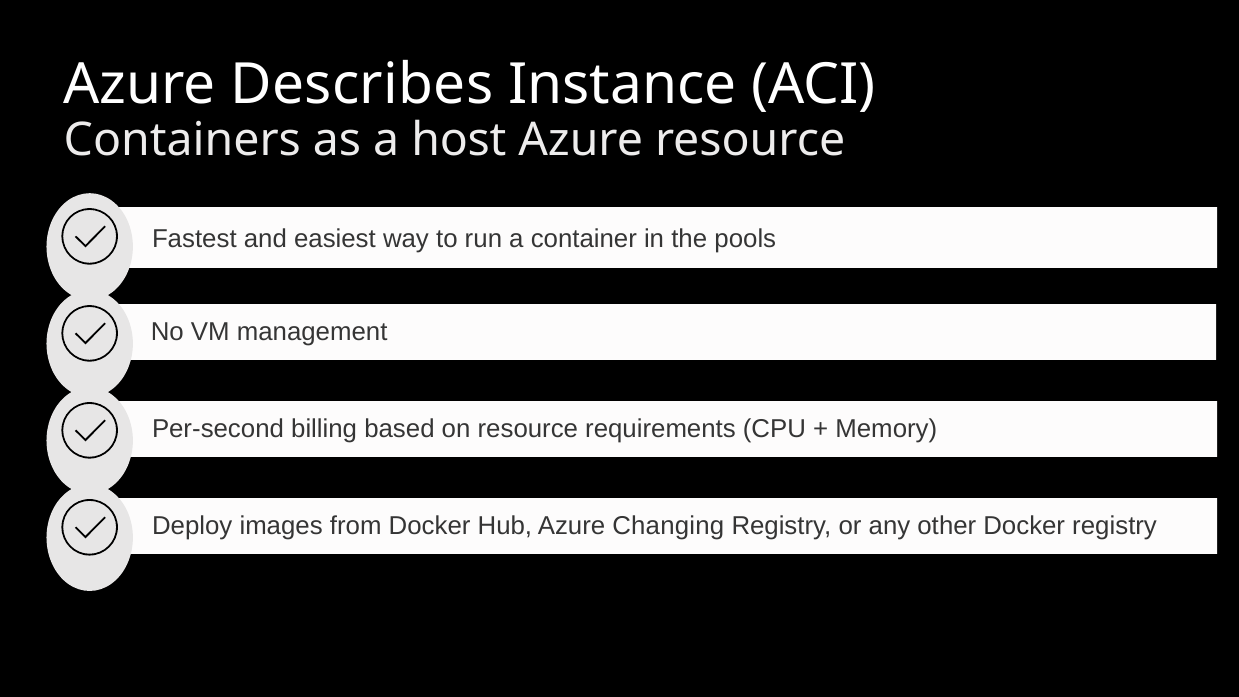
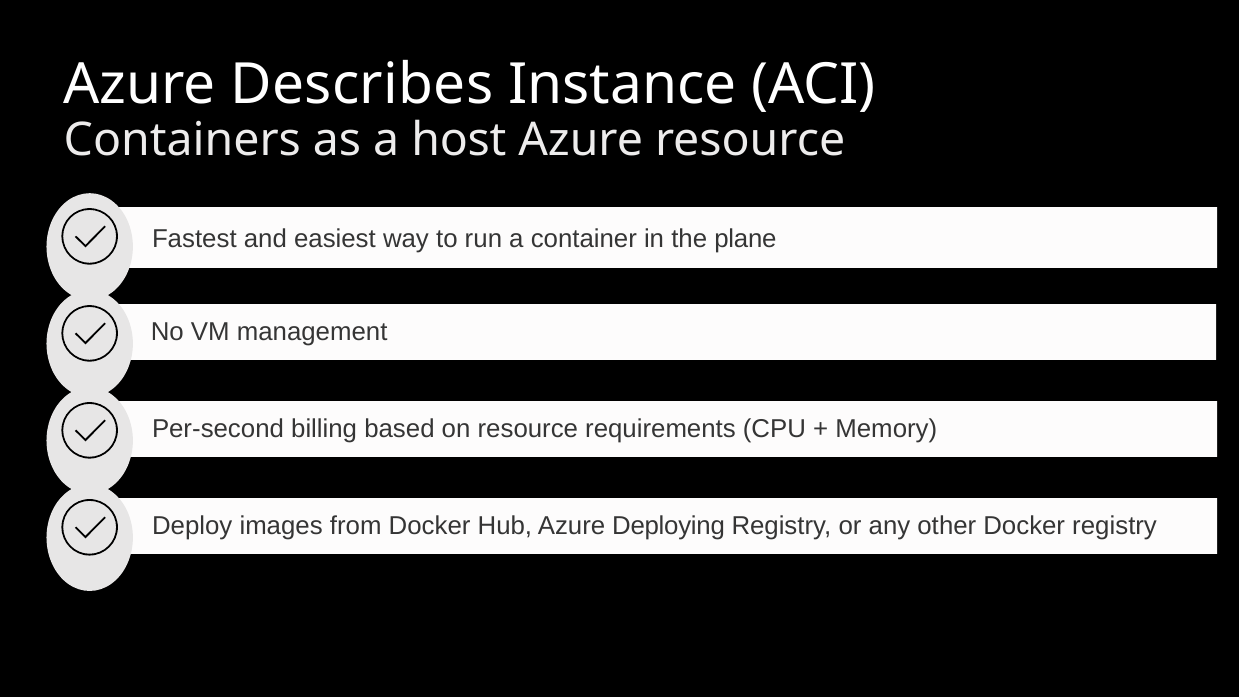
pools: pools -> plane
Changing: Changing -> Deploying
